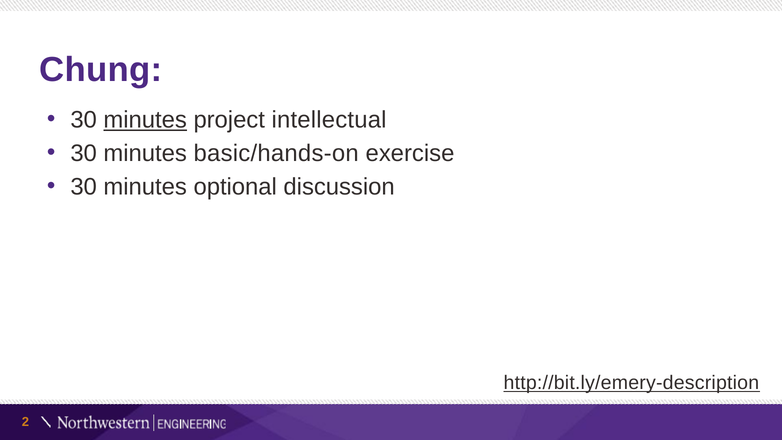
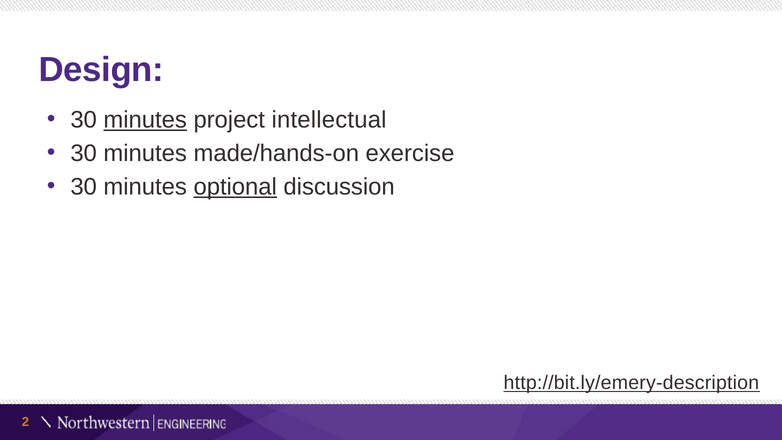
Chung: Chung -> Design
basic/hands-on: basic/hands-on -> made/hands-on
optional underline: none -> present
